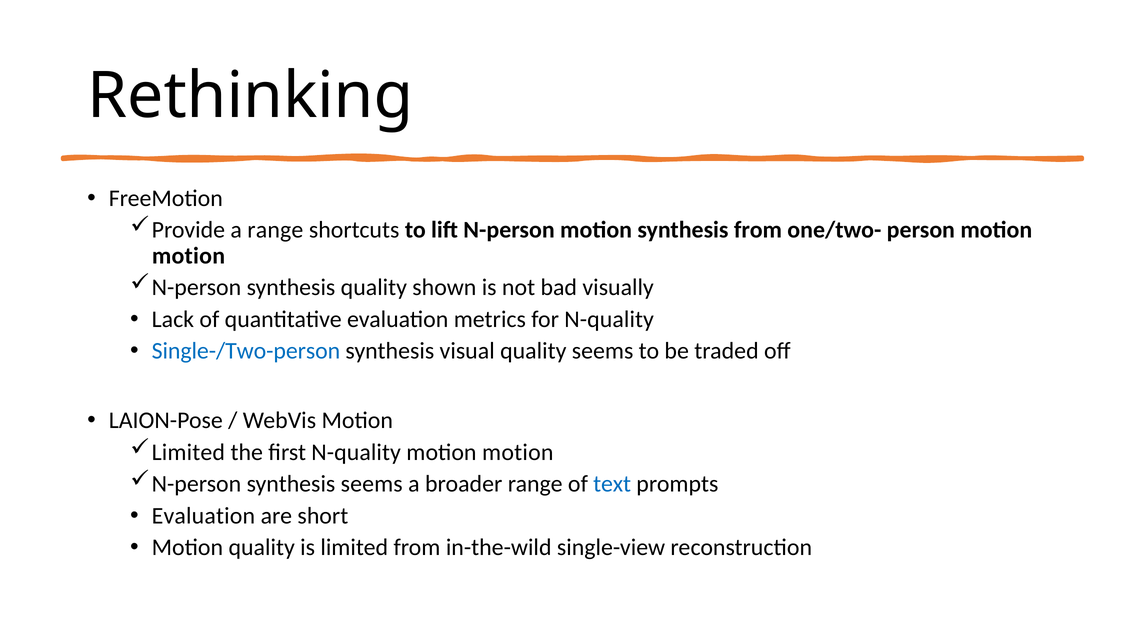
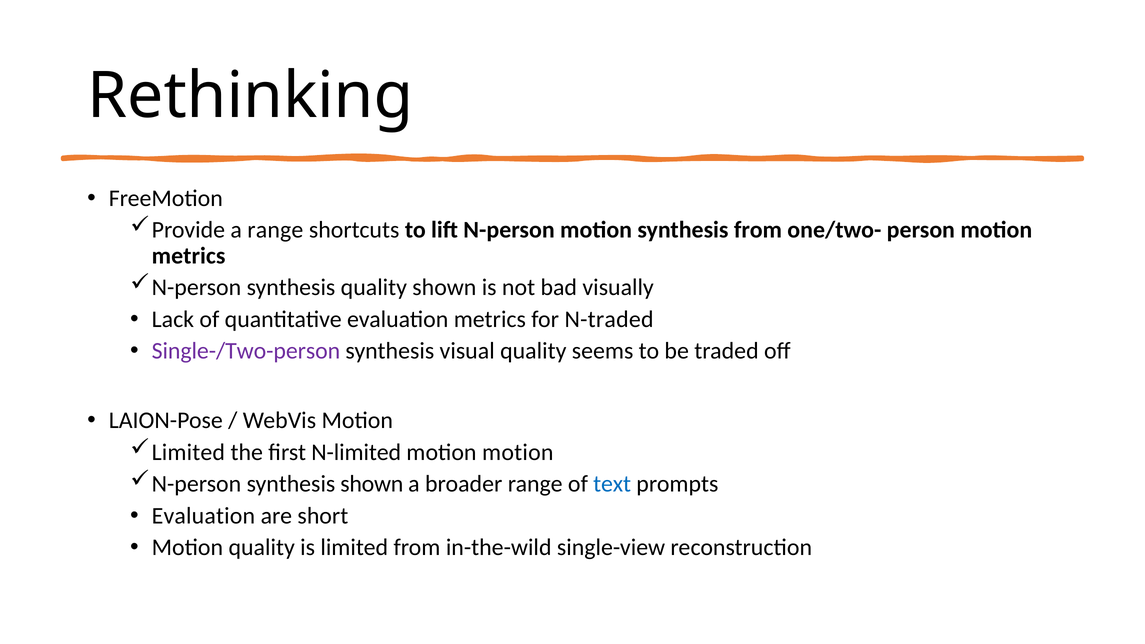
motion at (188, 256): motion -> metrics
for N-quality: N-quality -> N-traded
Single-/Two-person colour: blue -> purple
first N-quality: N-quality -> N-limited
synthesis seems: seems -> shown
